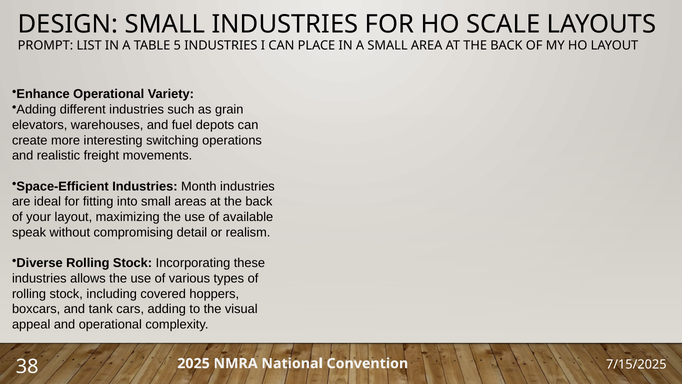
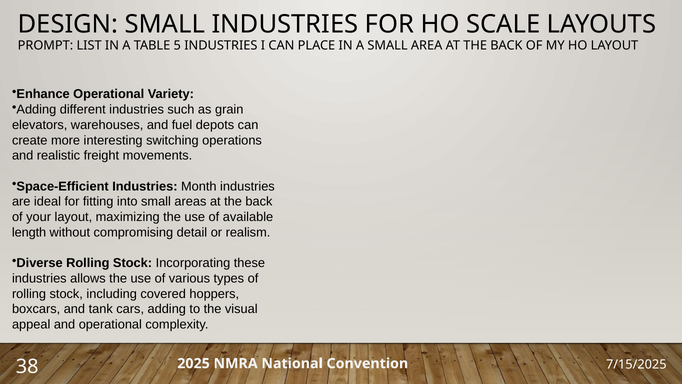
speak: speak -> length
